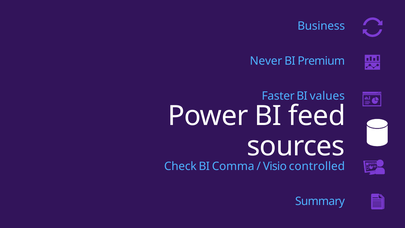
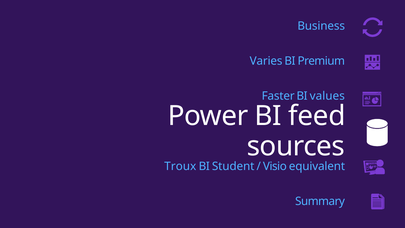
Never: Never -> Varies
Check: Check -> Troux
Comma: Comma -> Student
controlled: controlled -> equivalent
